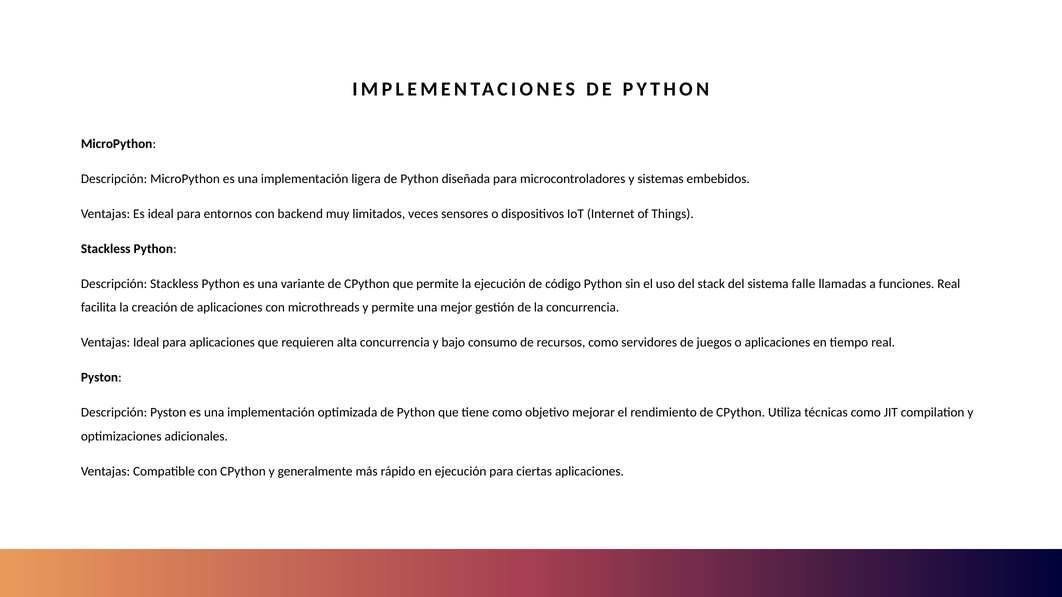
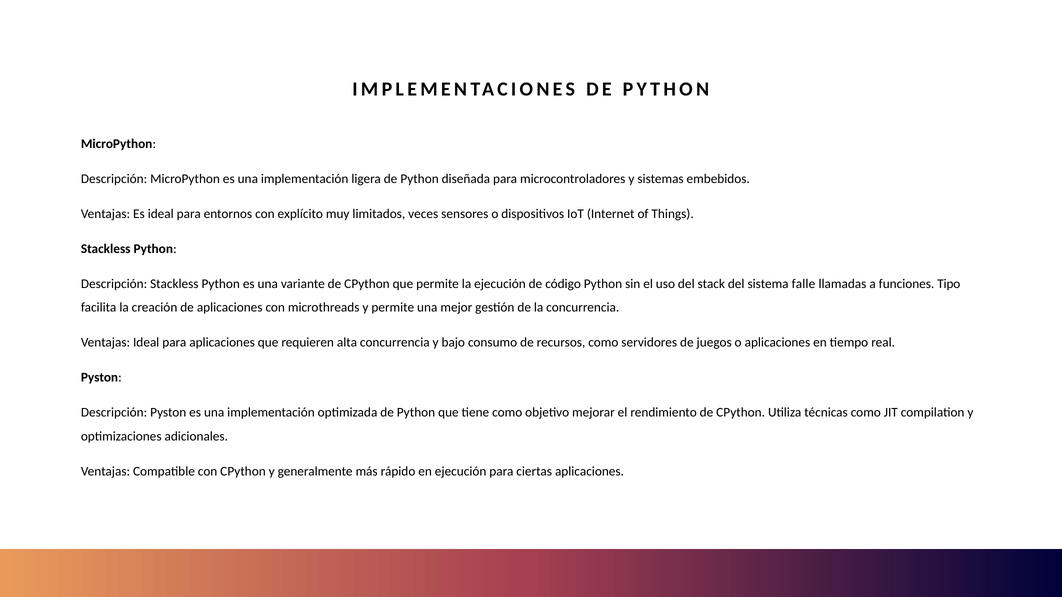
backend: backend -> explícito
funciones Real: Real -> Tipo
